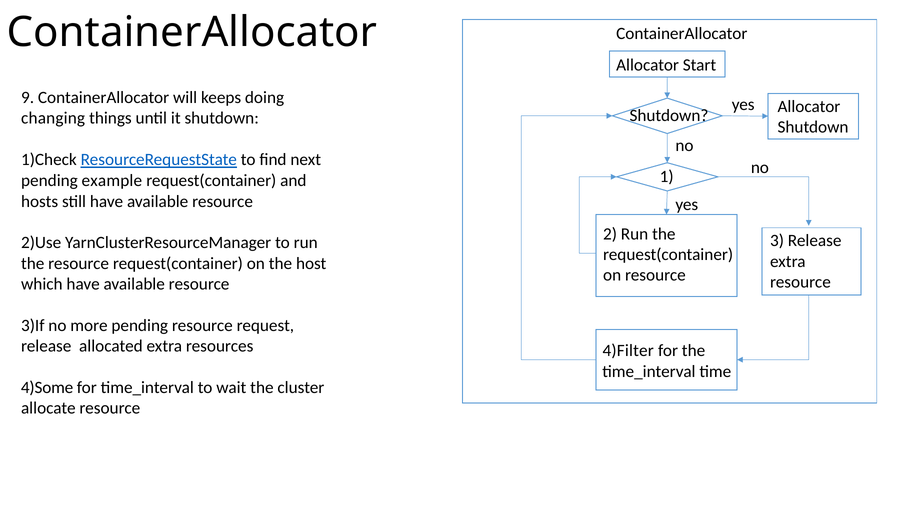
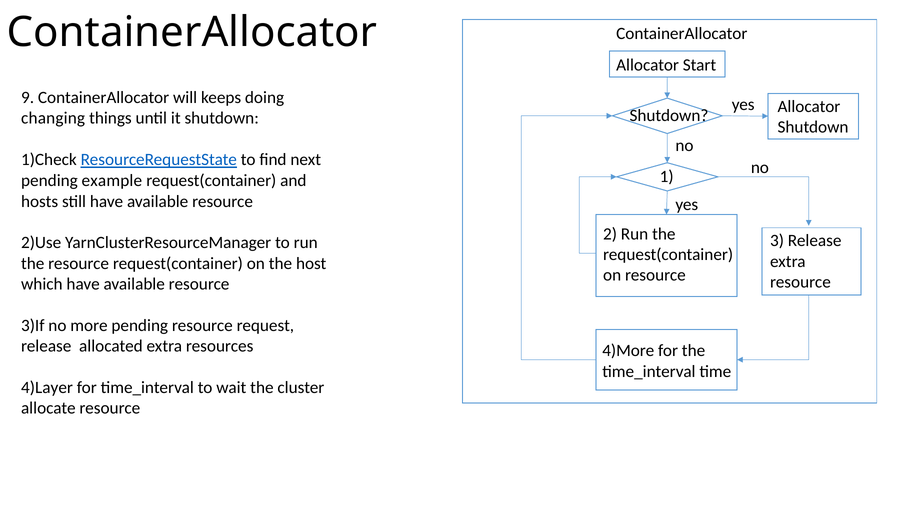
4)Filter: 4)Filter -> 4)More
4)Some: 4)Some -> 4)Layer
